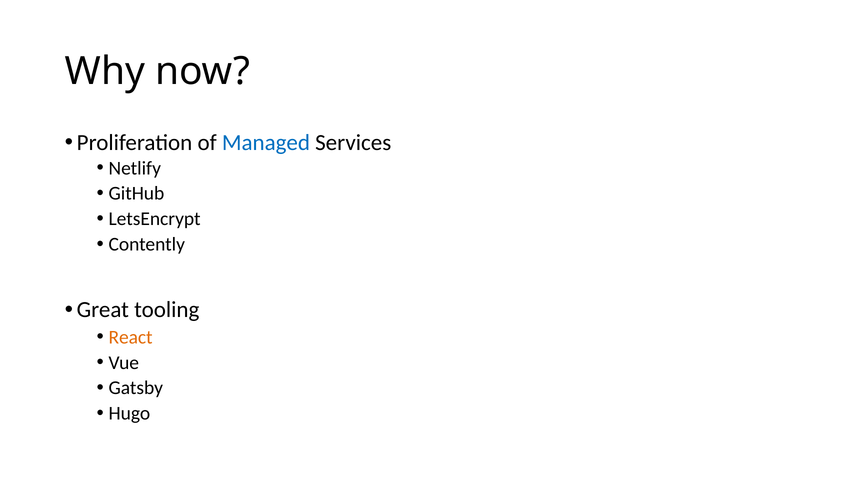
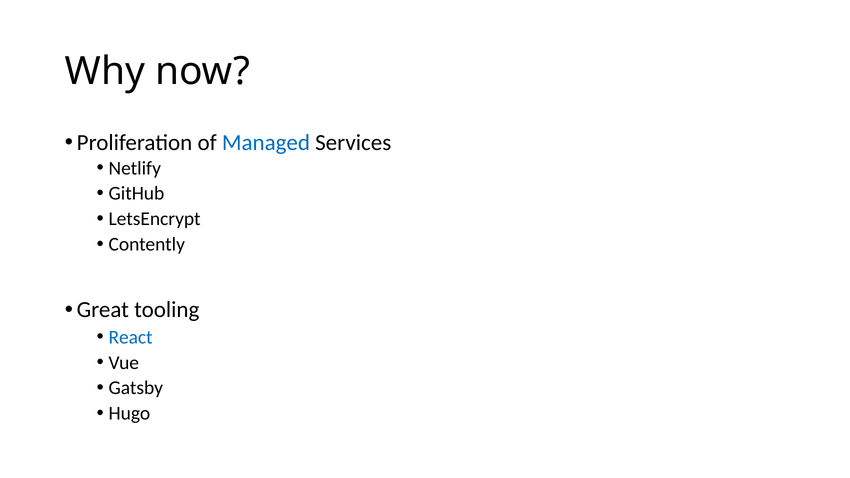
React colour: orange -> blue
